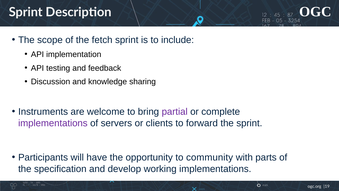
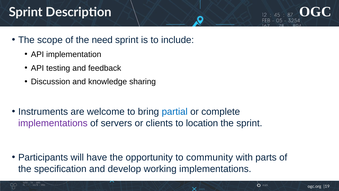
fetch: fetch -> need
partial colour: purple -> blue
forward: forward -> location
